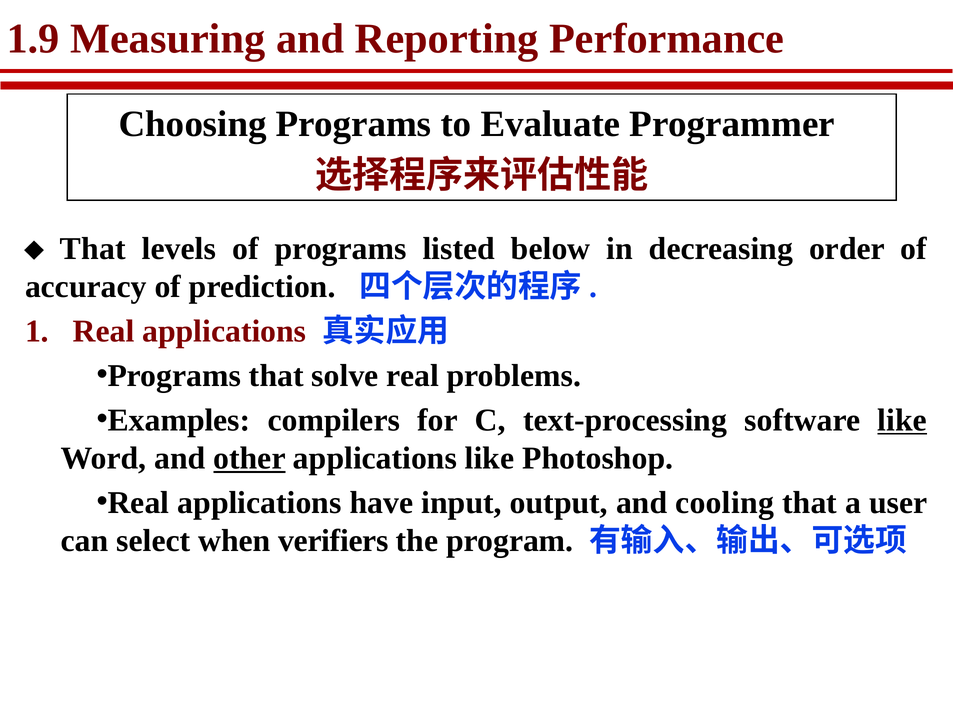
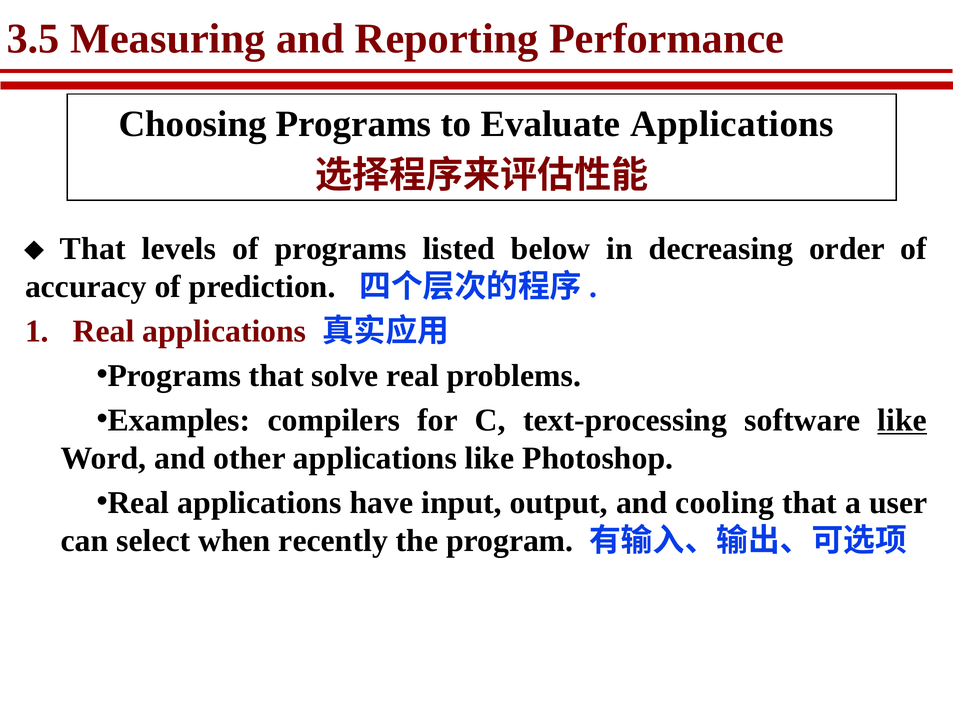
1.9: 1.9 -> 3.5
Evaluate Programmer: Programmer -> Applications
other underline: present -> none
verifiers: verifiers -> recently
